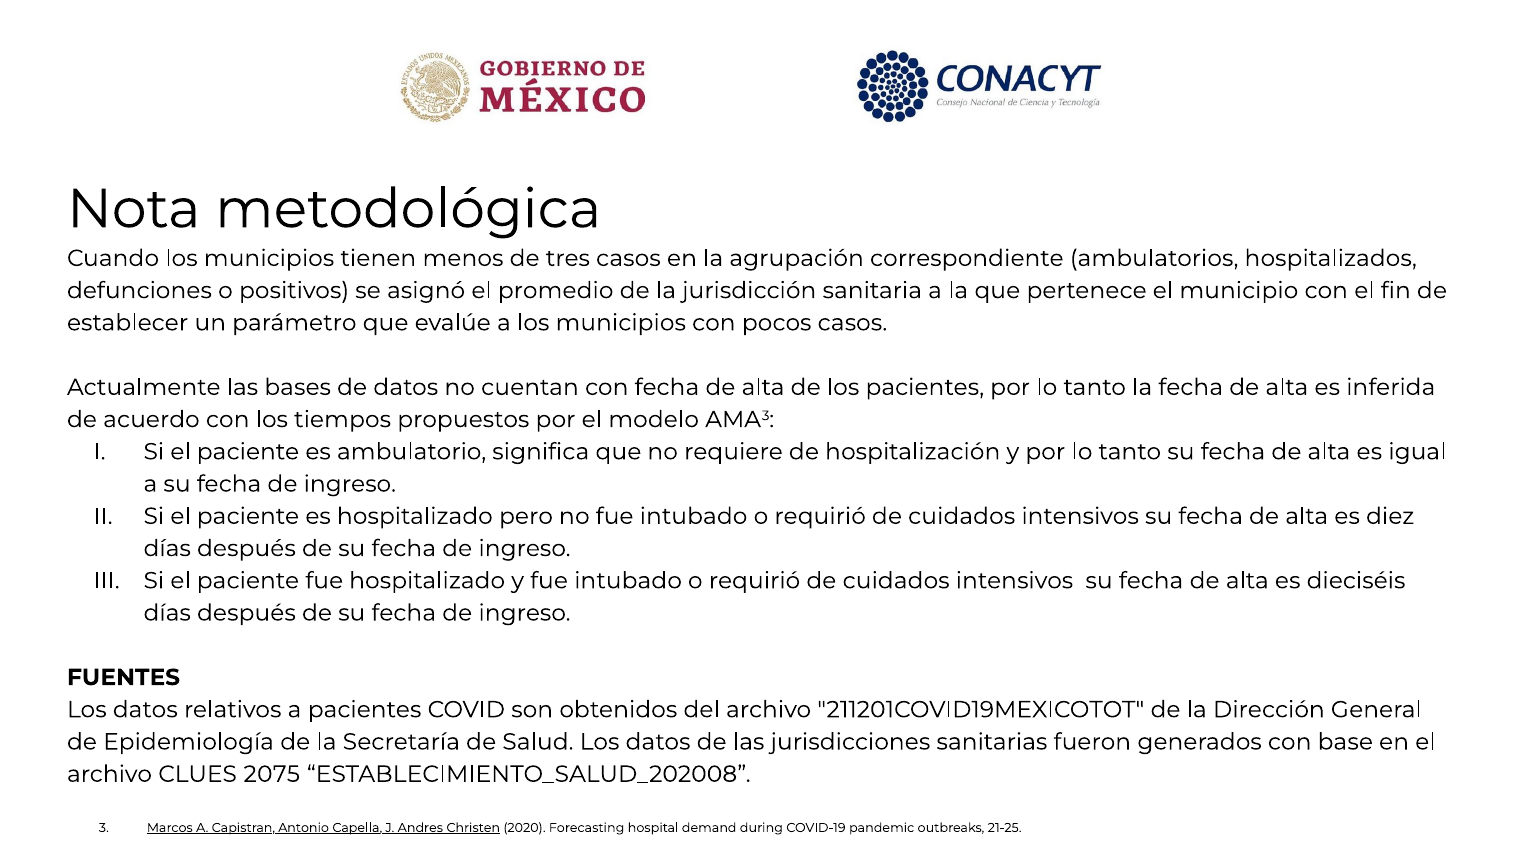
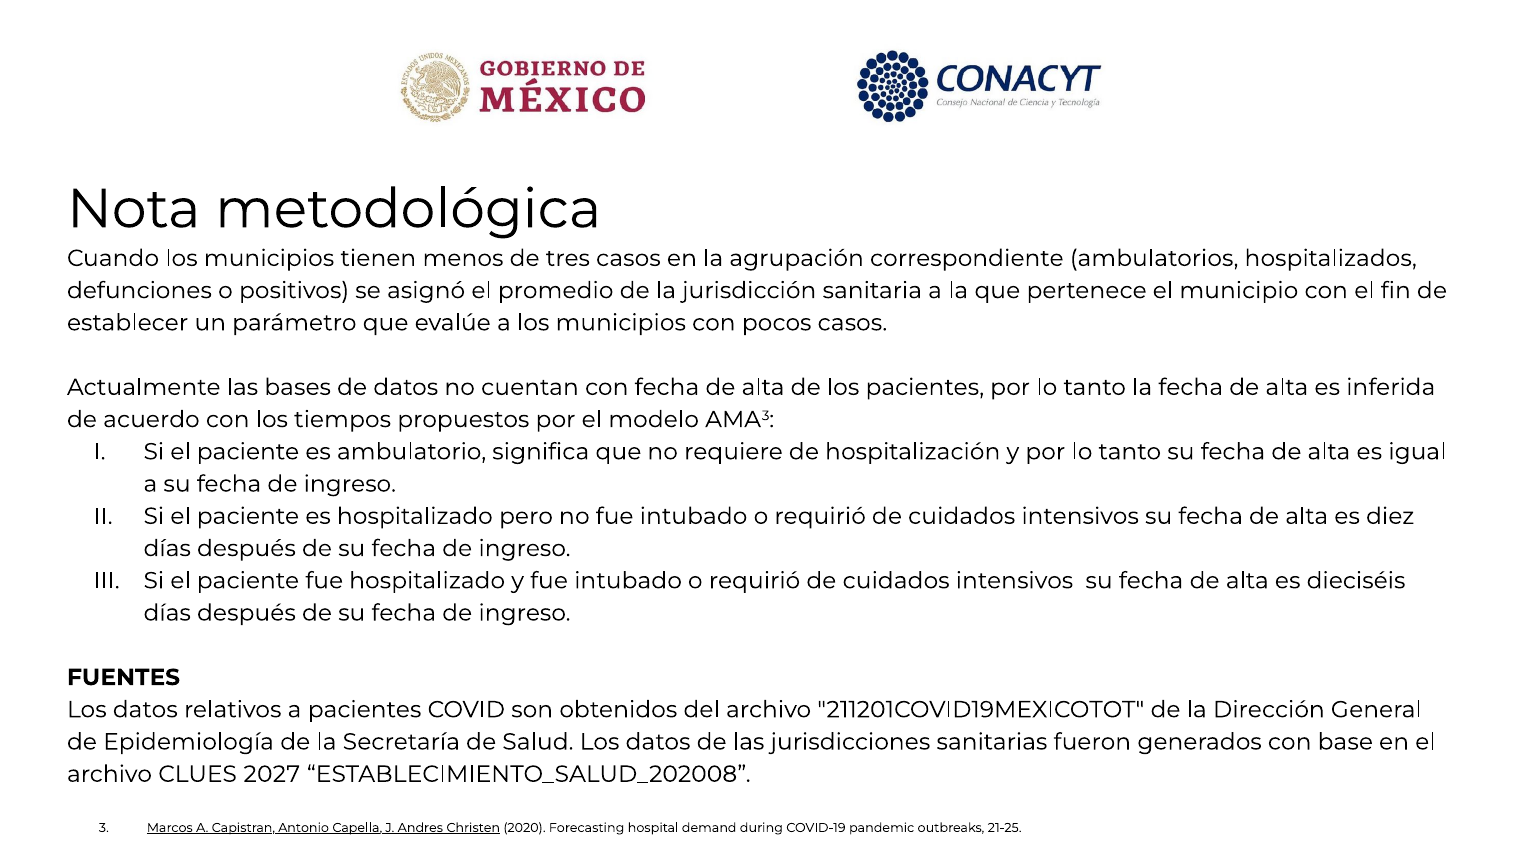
2075: 2075 -> 2027
